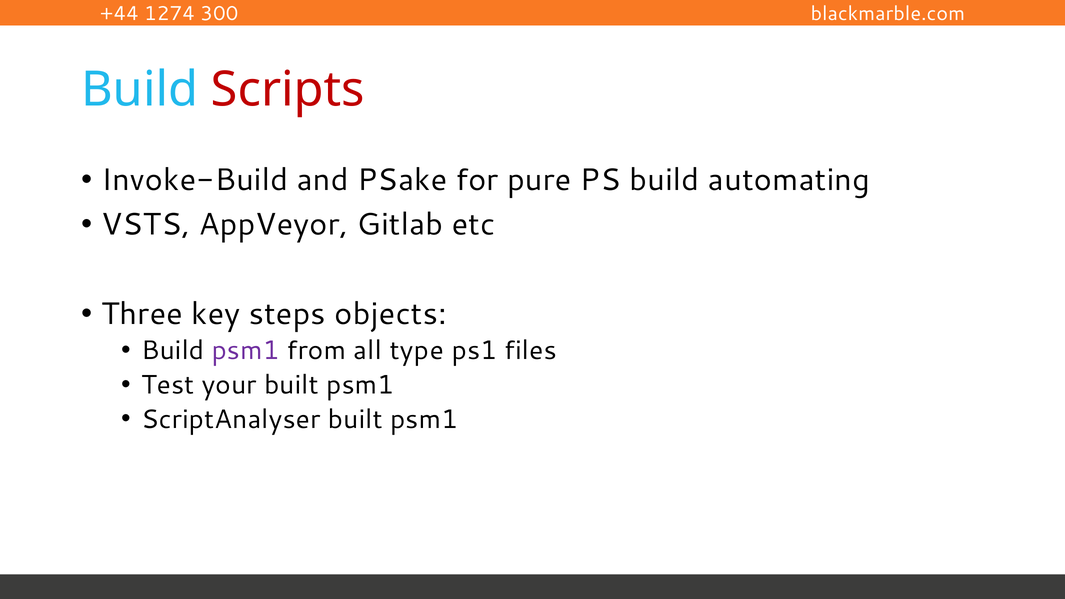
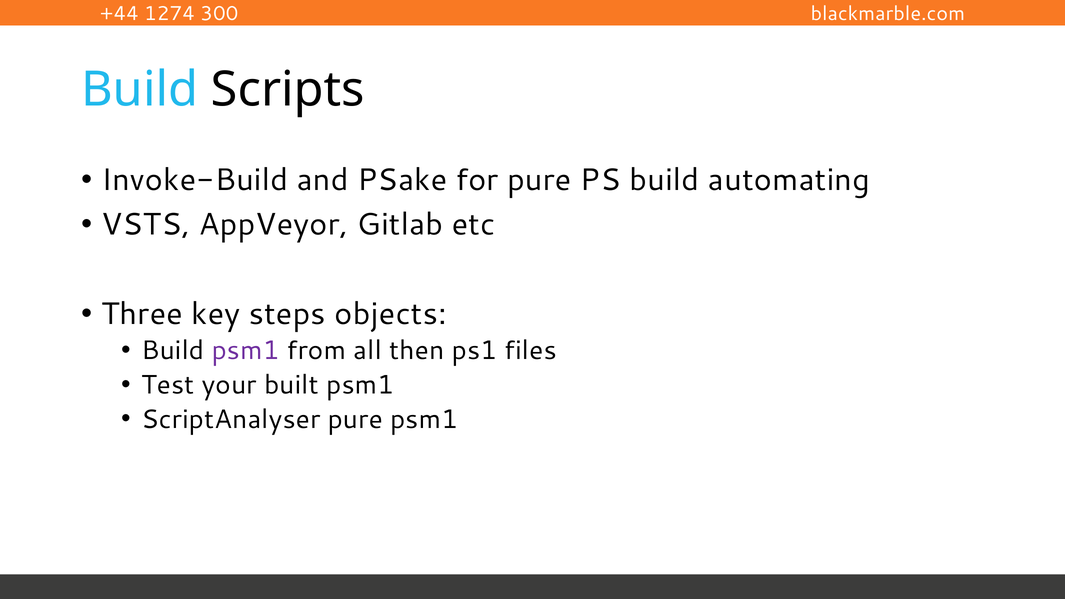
Scripts colour: red -> black
type: type -> then
ScriptAnalyser built: built -> pure
